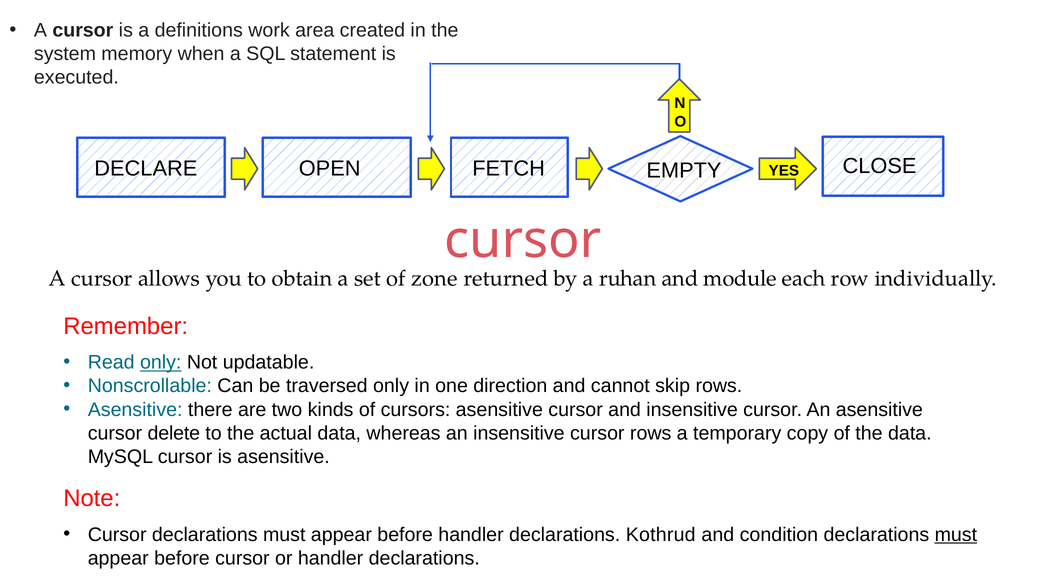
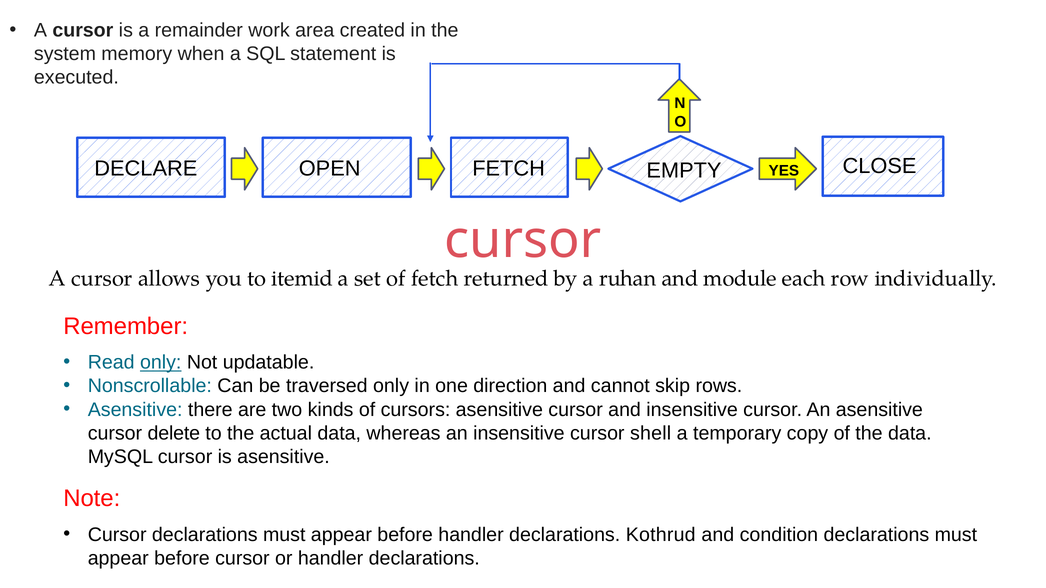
definitions: definitions -> remainder
obtain: obtain -> itemid
of zone: zone -> fetch
cursor rows: rows -> shell
must at (956, 535) underline: present -> none
